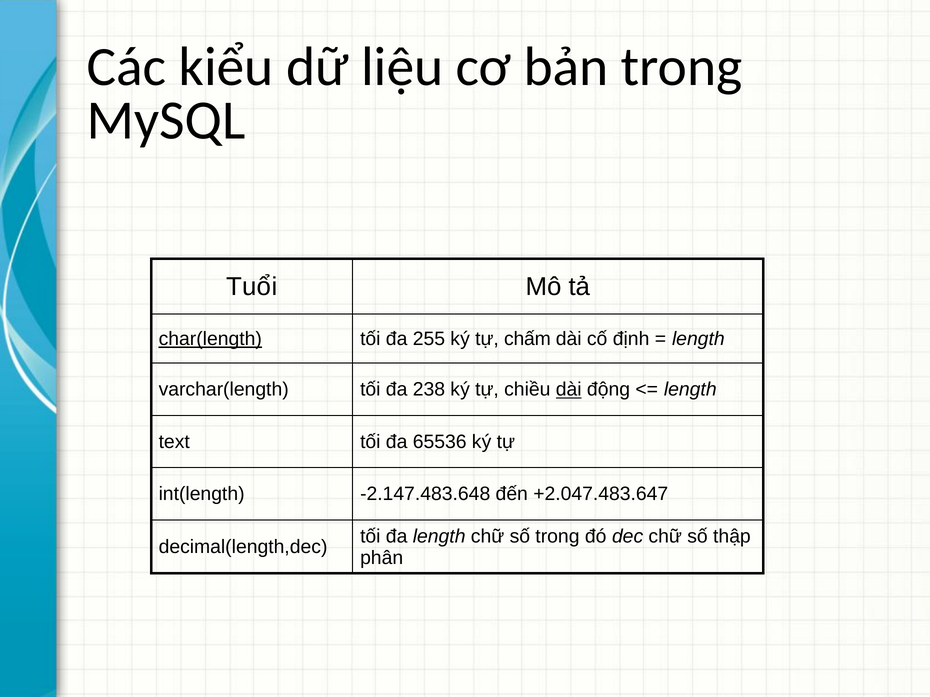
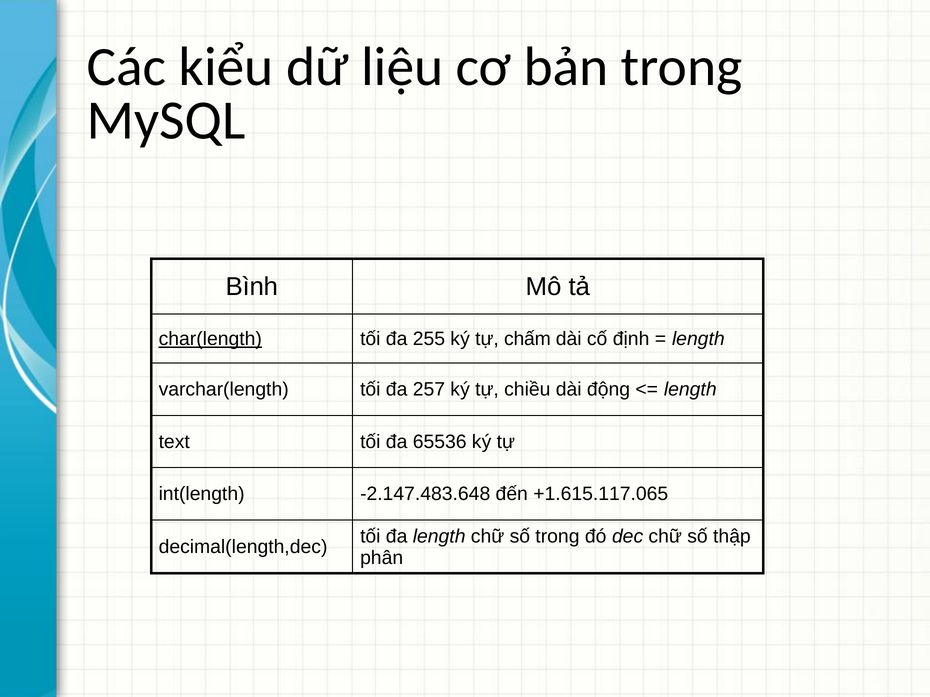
Tuổi: Tuổi -> Bình
238: 238 -> 257
dài at (569, 390) underline: present -> none
+2.047.483.647: +2.047.483.647 -> +1.615.117.065
